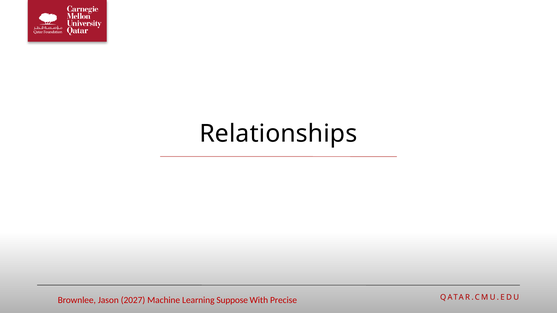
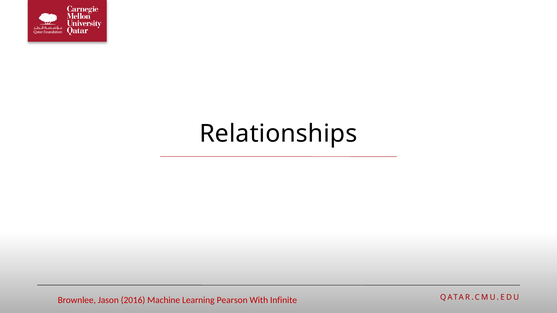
2027: 2027 -> 2016
Suppose: Suppose -> Pearson
Precise: Precise -> Infinite
